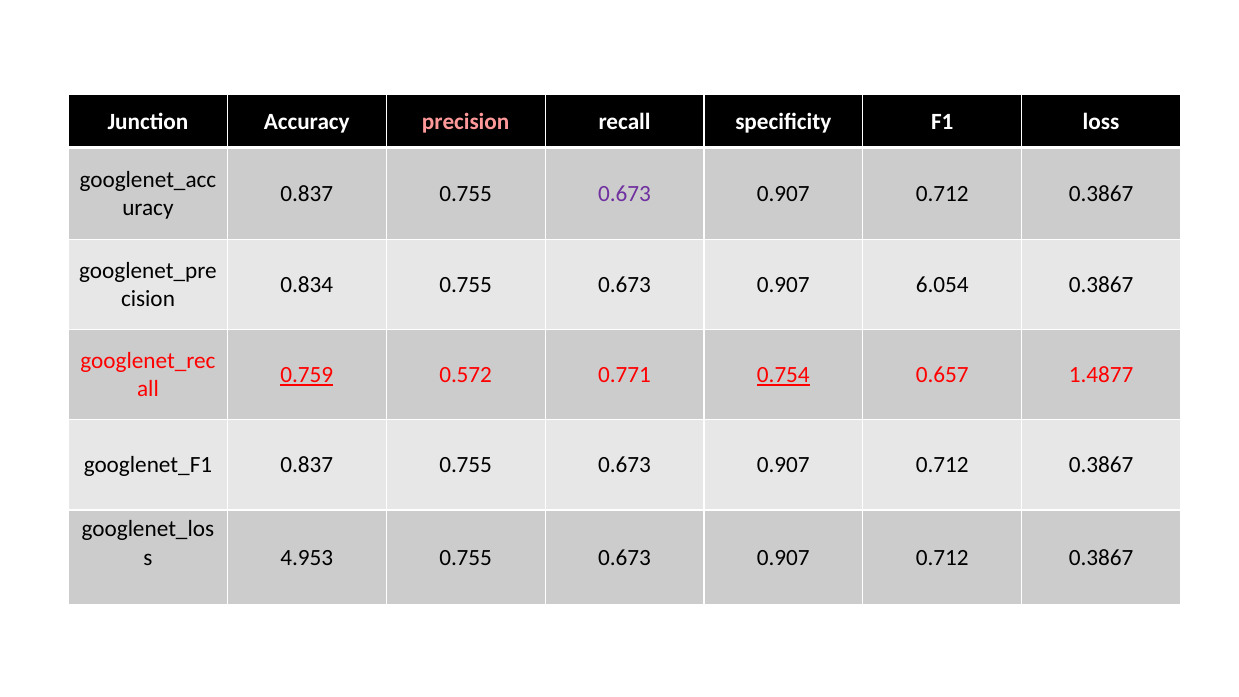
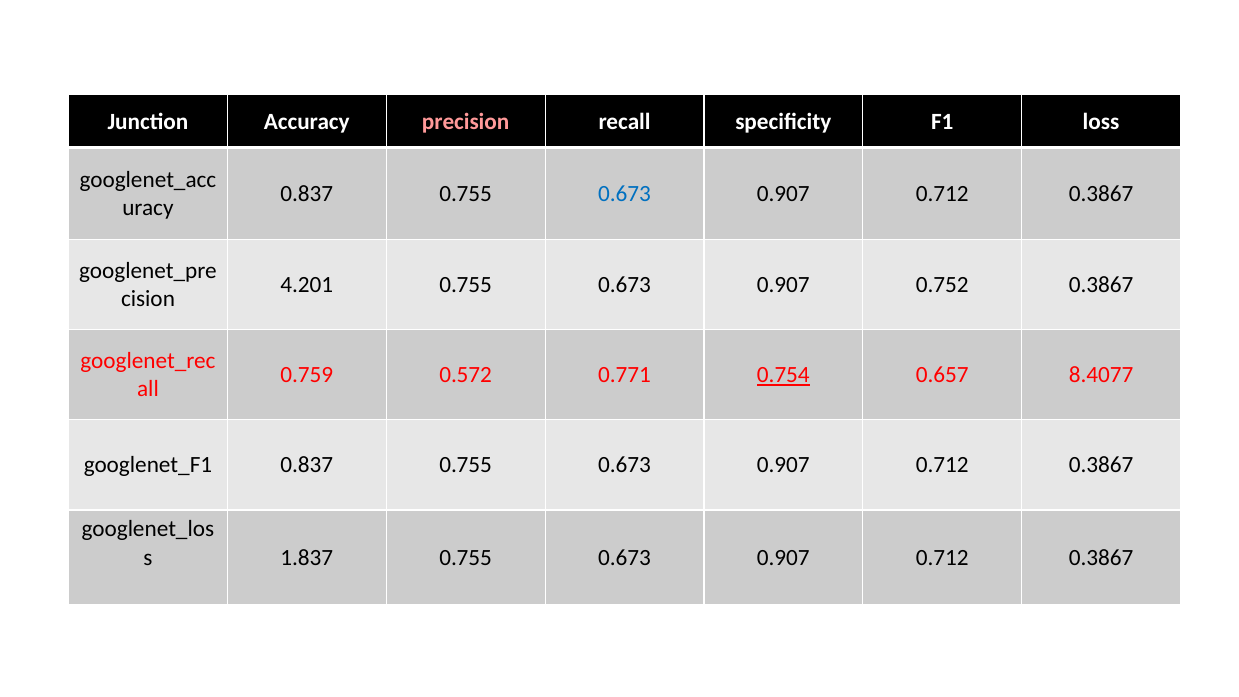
0.673 at (624, 194) colour: purple -> blue
0.834: 0.834 -> 4.201
6.054: 6.054 -> 0.752
0.759 underline: present -> none
1.4877: 1.4877 -> 8.4077
4.953: 4.953 -> 1.837
